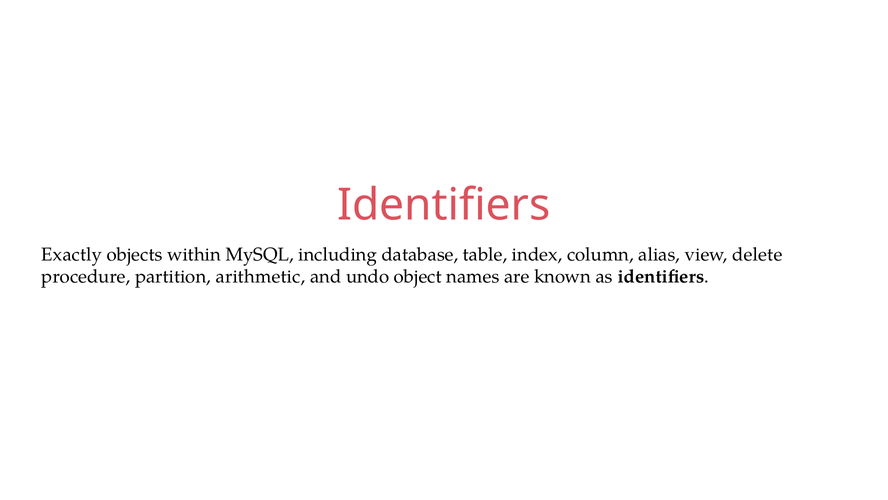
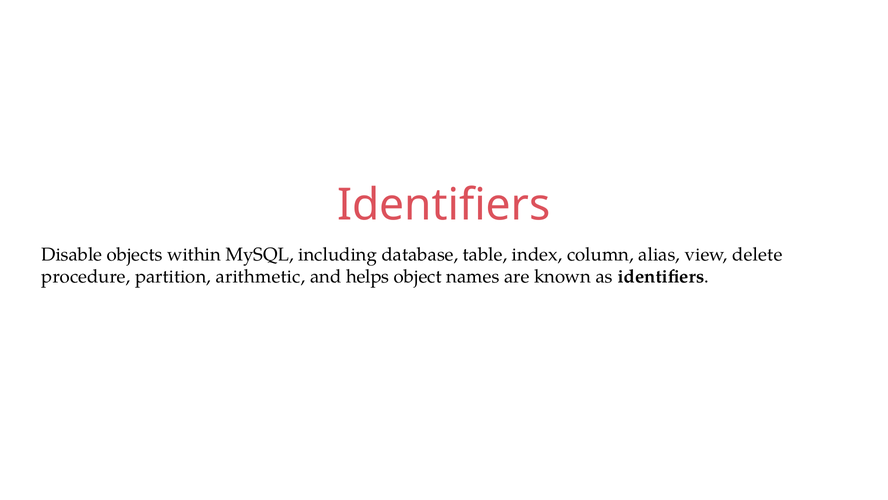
Exactly: Exactly -> Disable
undo: undo -> helps
